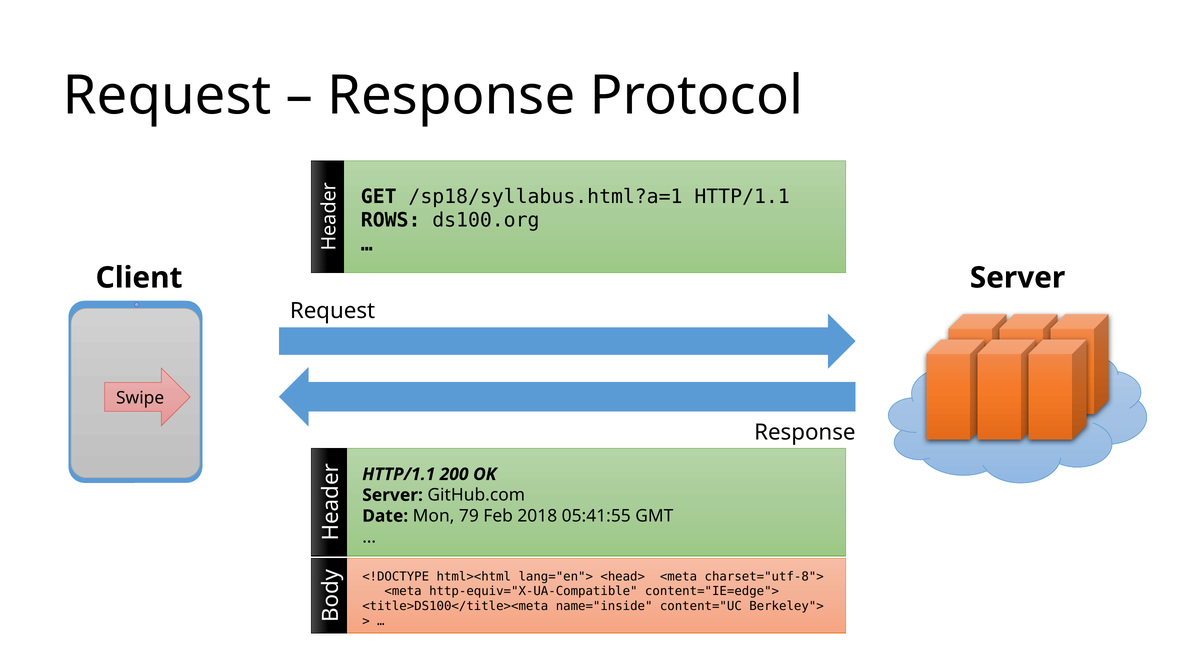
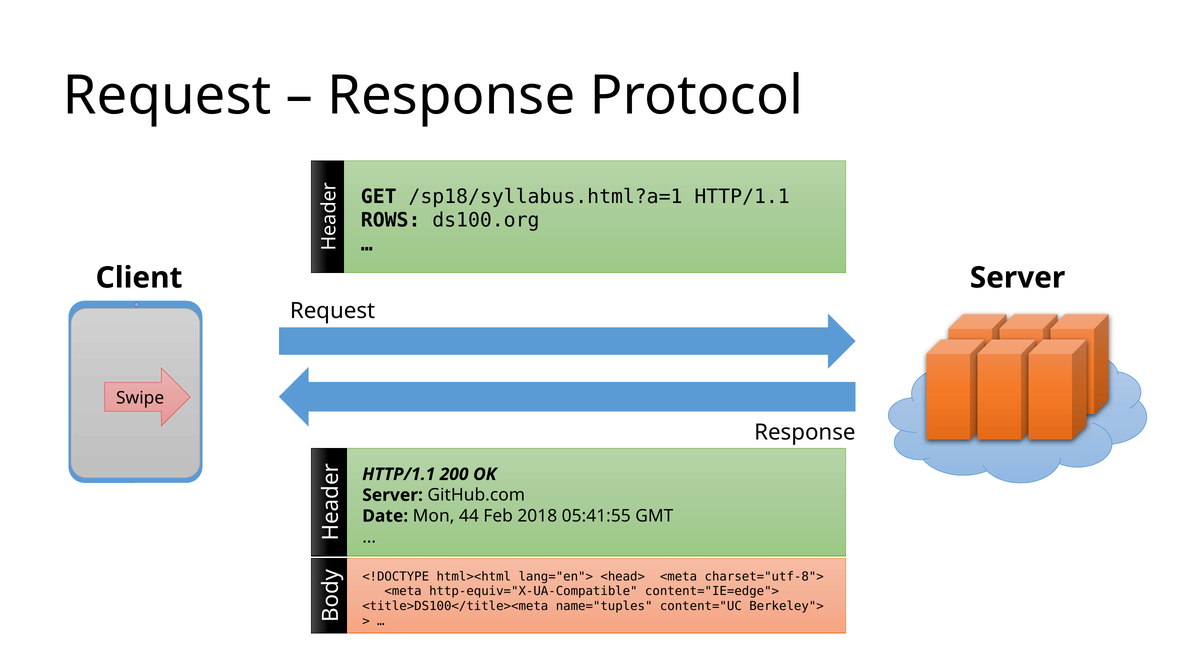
79: 79 -> 44
name="inside: name="inside -> name="tuples
